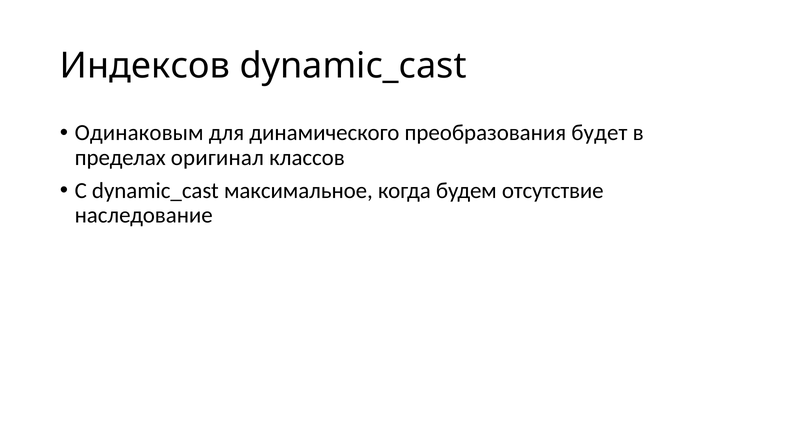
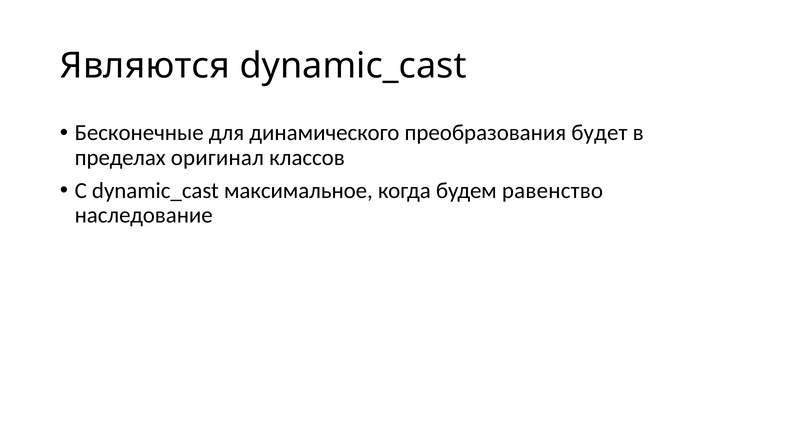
Индексов: Индексов -> Являются
Одинаковым: Одинаковым -> Бесконечные
отсутствие: отсутствие -> равенство
